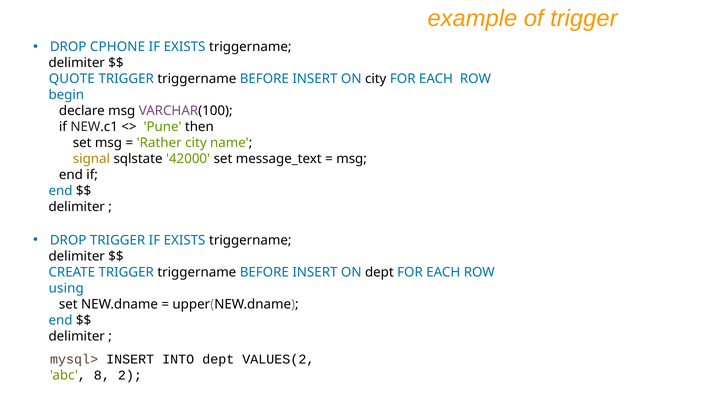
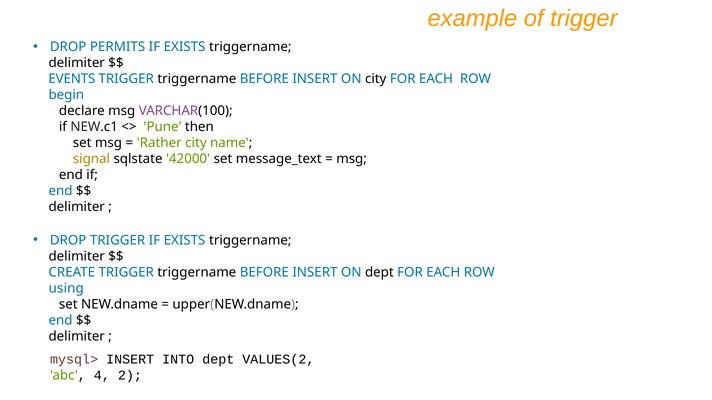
CPHONE: CPHONE -> PERMITS
QUOTE: QUOTE -> EVENTS
8: 8 -> 4
